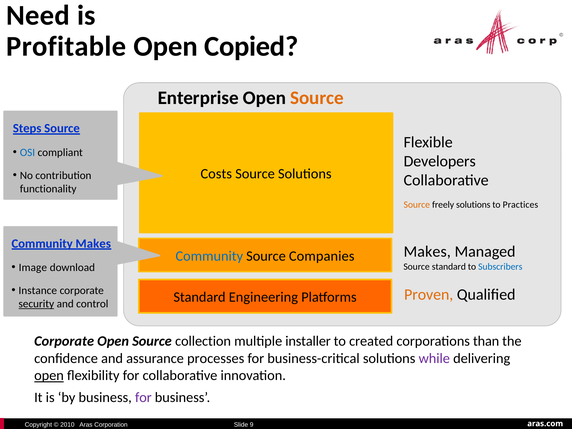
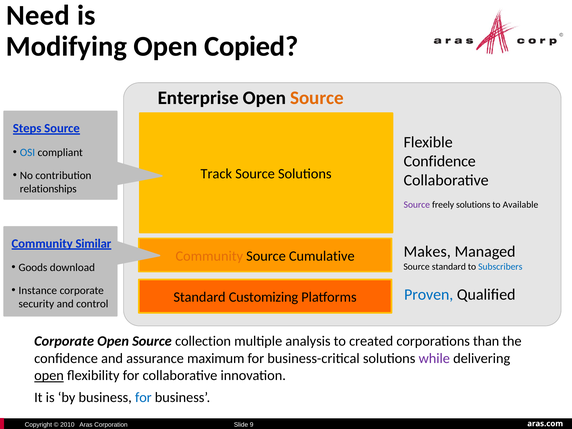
Profitable: Profitable -> Modifying
Developers at (440, 161): Developers -> Confidence
Costs: Costs -> Track
functionality: functionality -> relationships
Source at (417, 205) colour: orange -> purple
Practices: Practices -> Available
Community Makes: Makes -> Similar
Community at (209, 256) colour: blue -> orange
Companies: Companies -> Cumulative
Image: Image -> Goods
Proven colour: orange -> blue
Engineering: Engineering -> Customizing
security underline: present -> none
installer: installer -> analysis
processes: processes -> maximum
for at (143, 398) colour: purple -> blue
